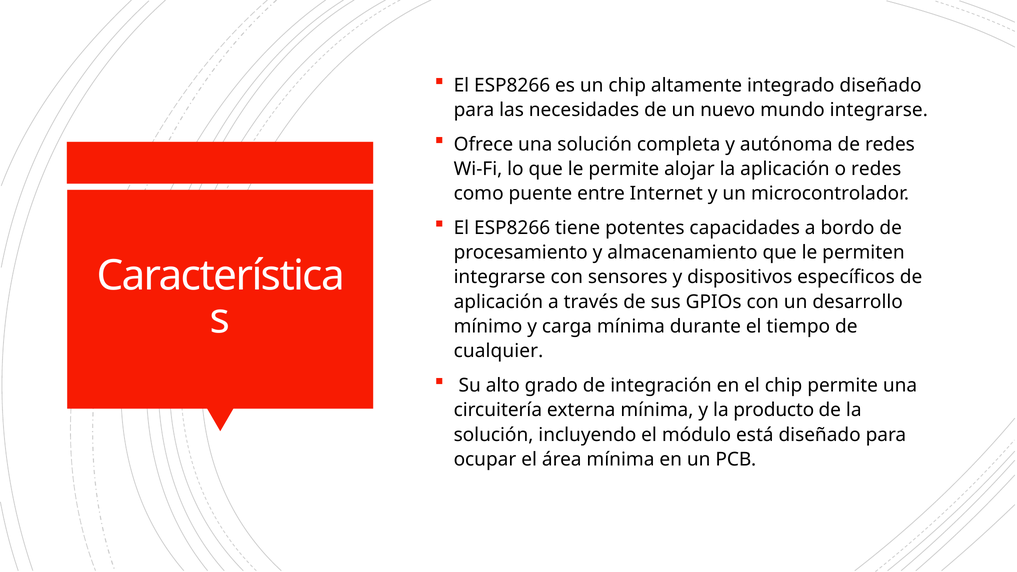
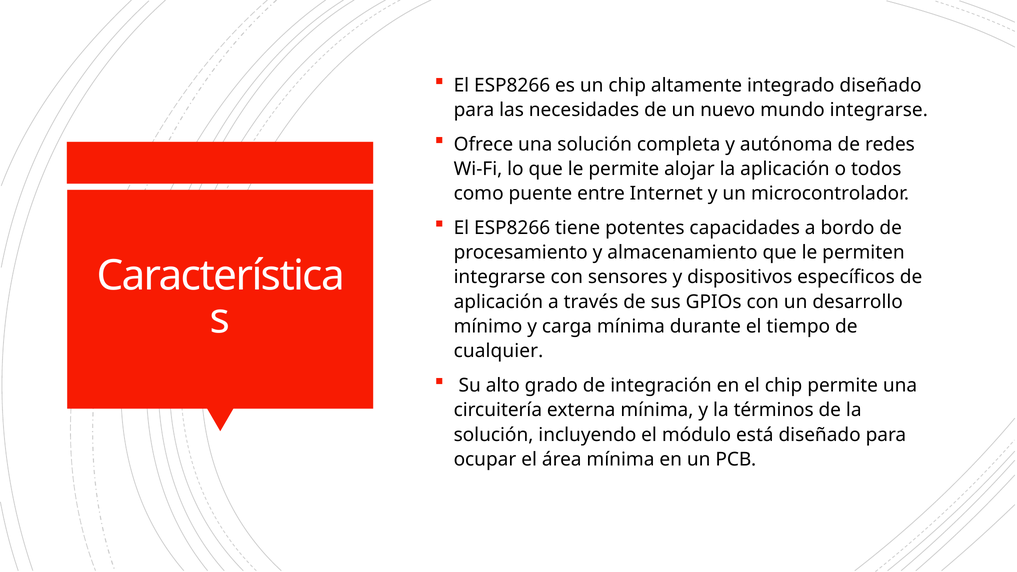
o redes: redes -> todos
producto: producto -> términos
